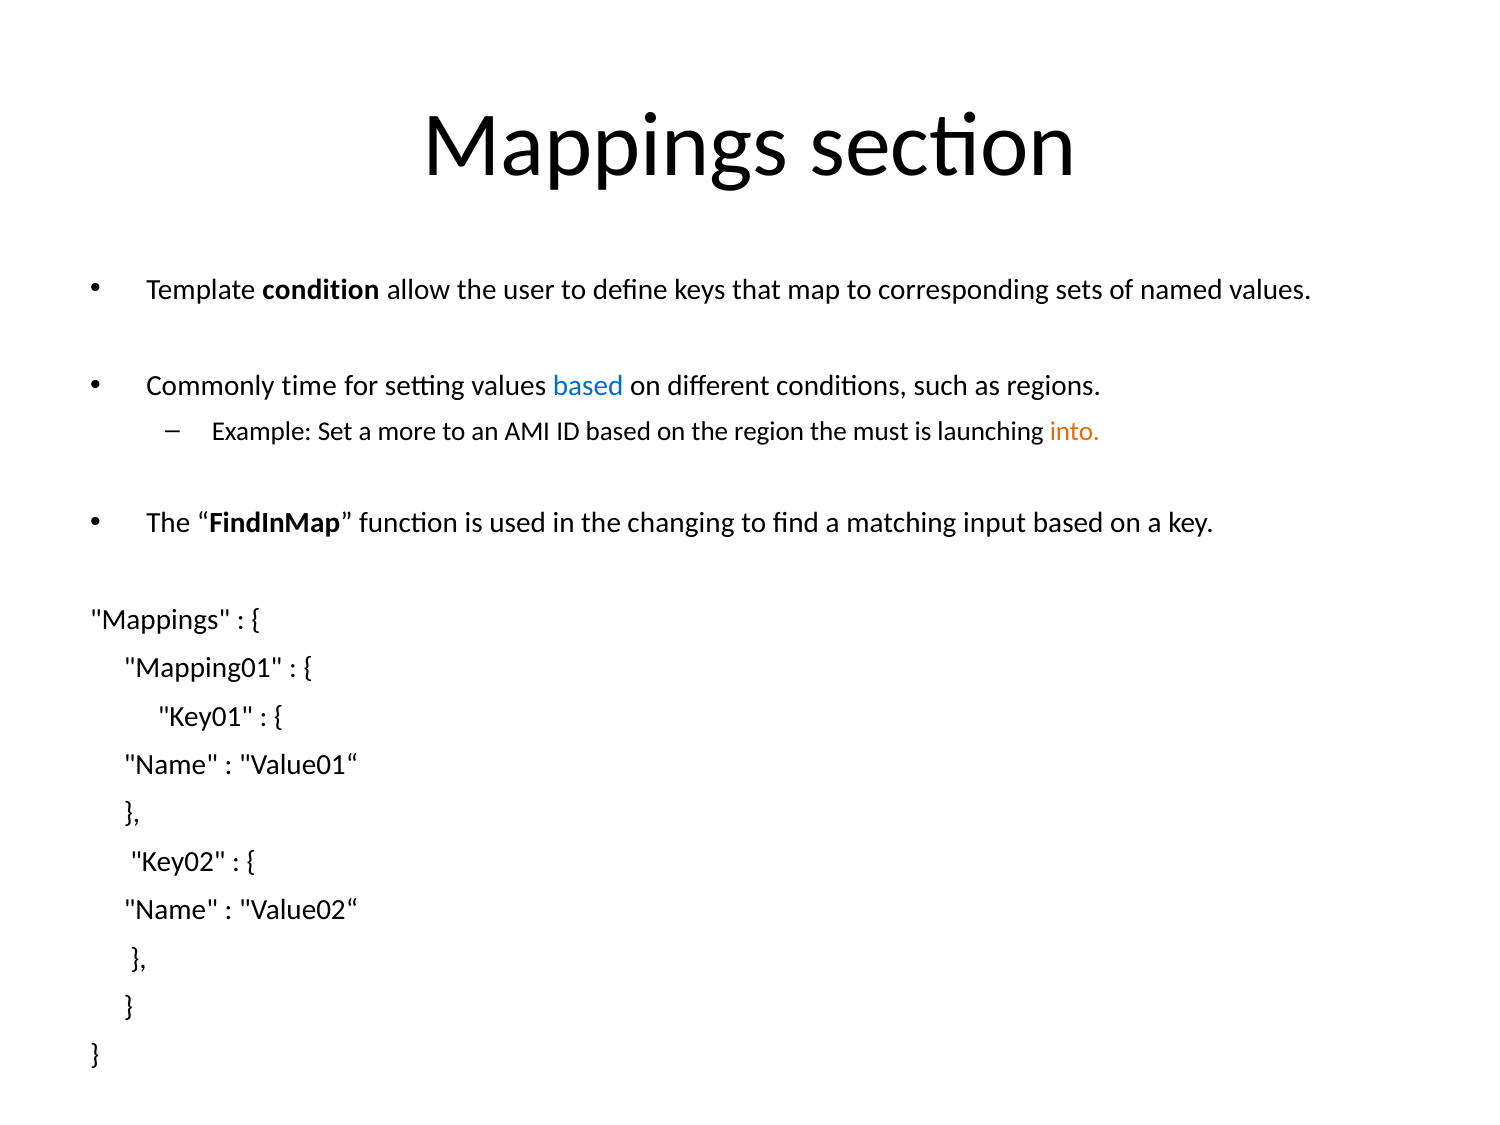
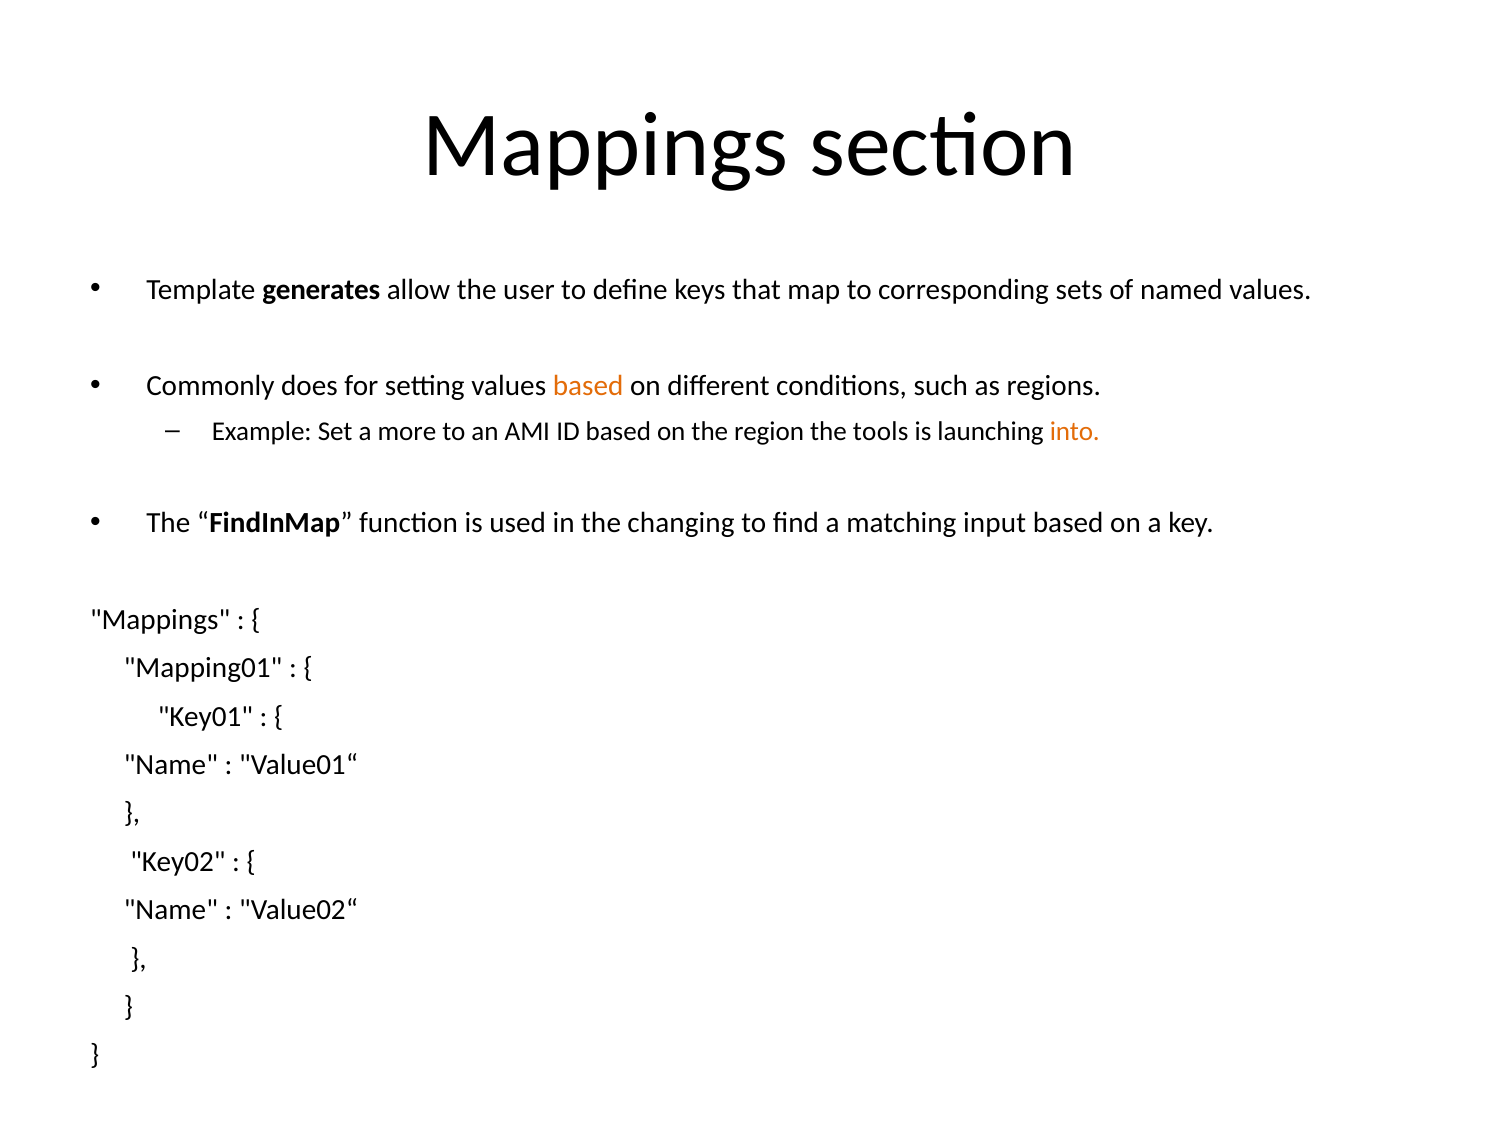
condition: condition -> generates
time: time -> does
based at (588, 386) colour: blue -> orange
must: must -> tools
